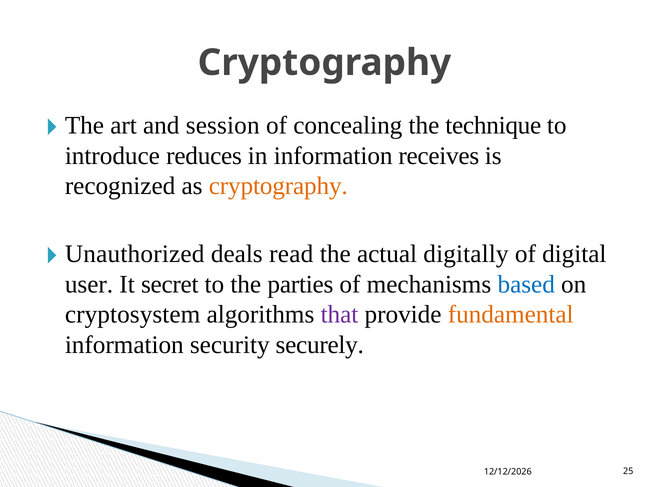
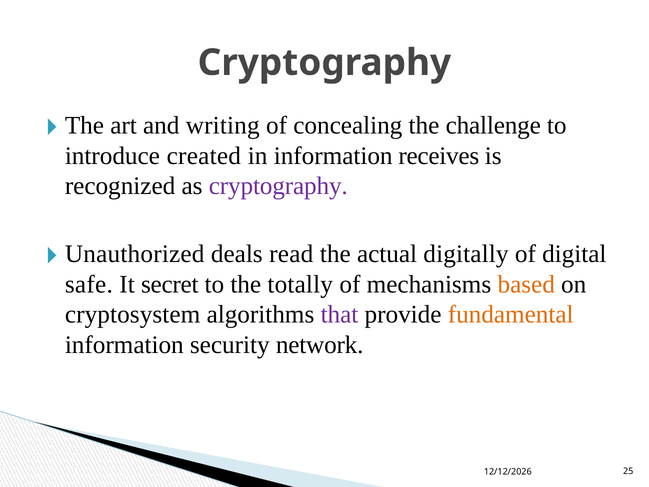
session: session -> writing
technique: technique -> challenge
reduces: reduces -> created
cryptography at (278, 186) colour: orange -> purple
user: user -> safe
parties: parties -> totally
based colour: blue -> orange
securely: securely -> network
